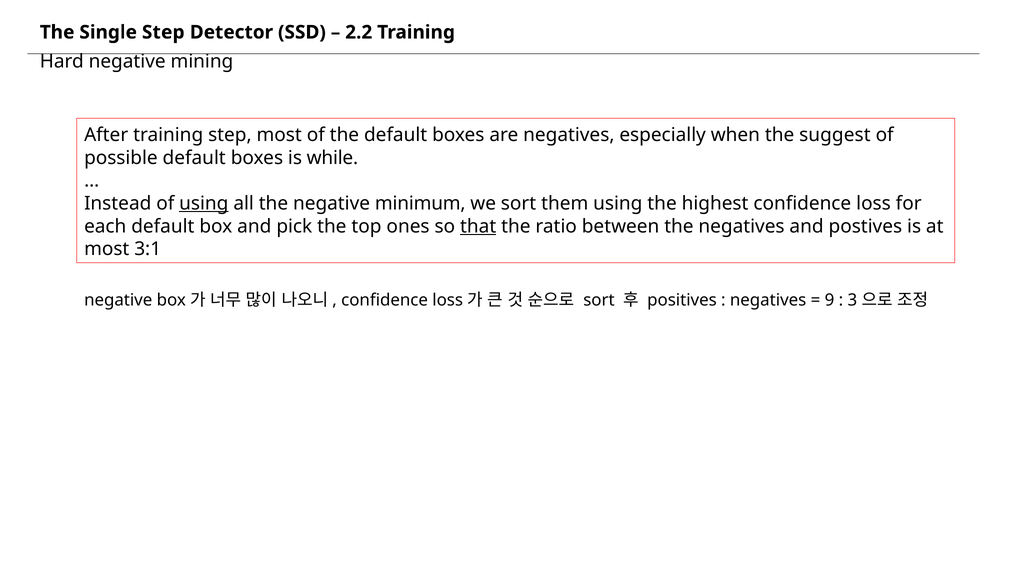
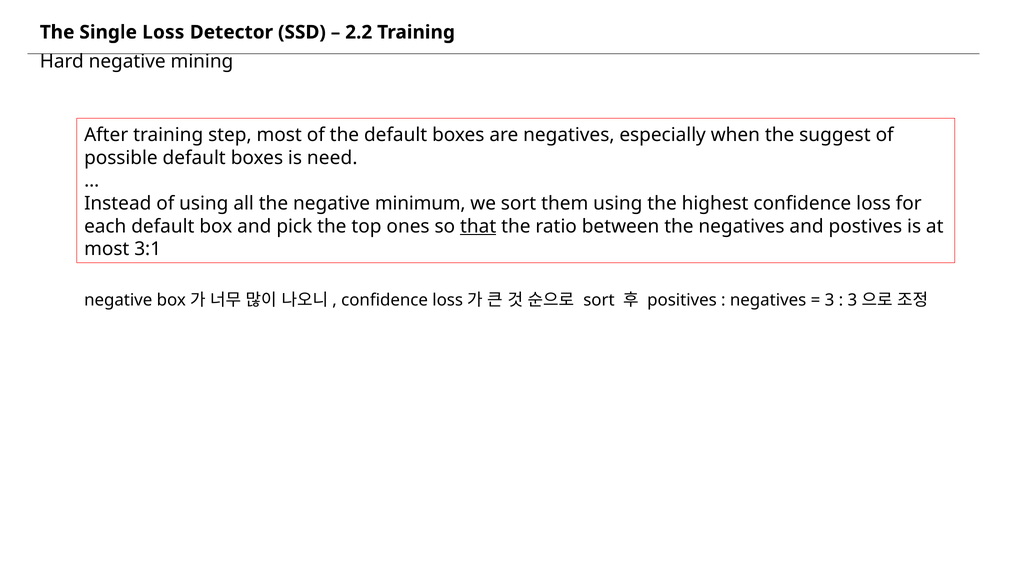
Single Step: Step -> Loss
while: while -> need
using at (204, 203) underline: present -> none
9 at (830, 300): 9 -> 3
